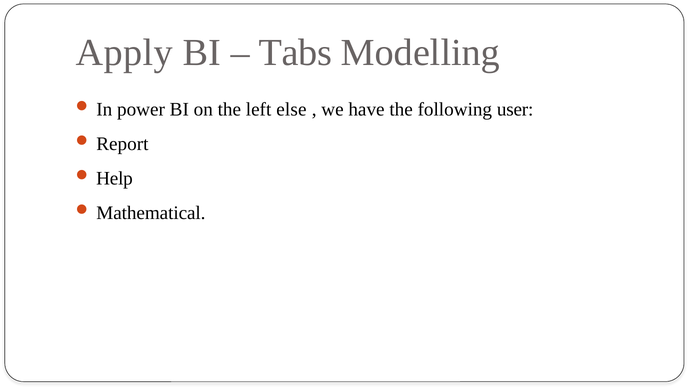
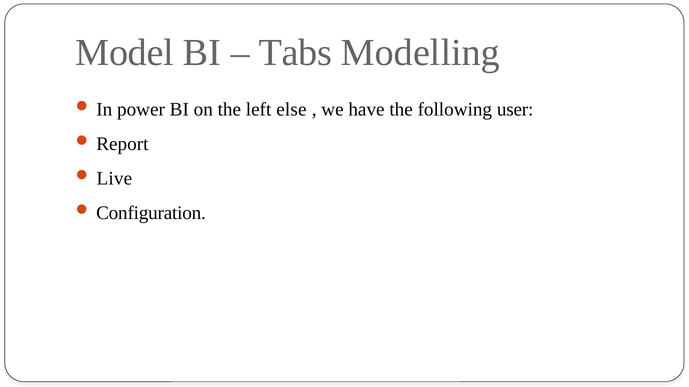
Apply: Apply -> Model
Help: Help -> Live
Mathematical: Mathematical -> Configuration
